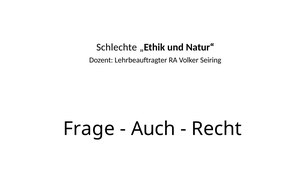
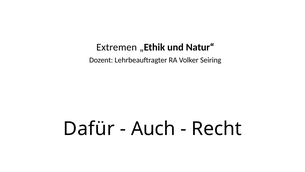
Schlechte: Schlechte -> Extremen
Frage: Frage -> Dafür
